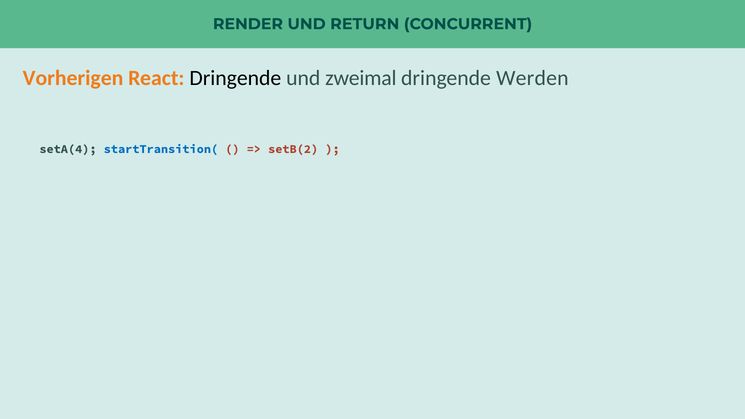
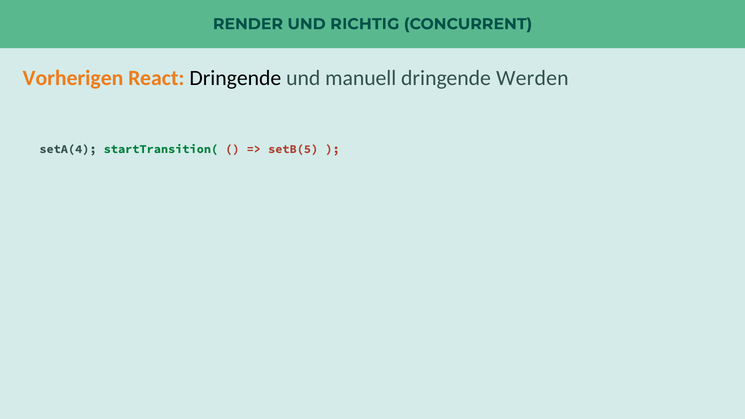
RETURN: RETURN -> RICHTIG
zweimal: zweimal -> manuell
startTransition( colour: blue -> green
setB(2: setB(2 -> setB(5
